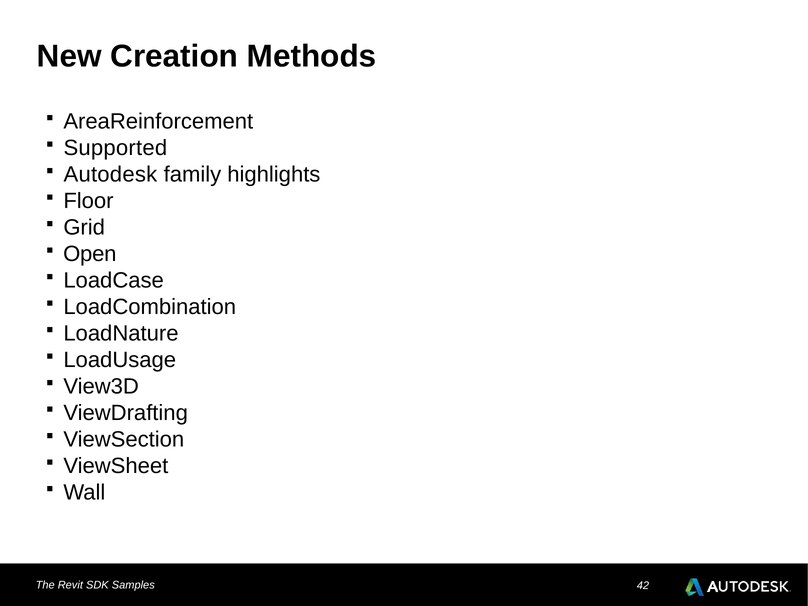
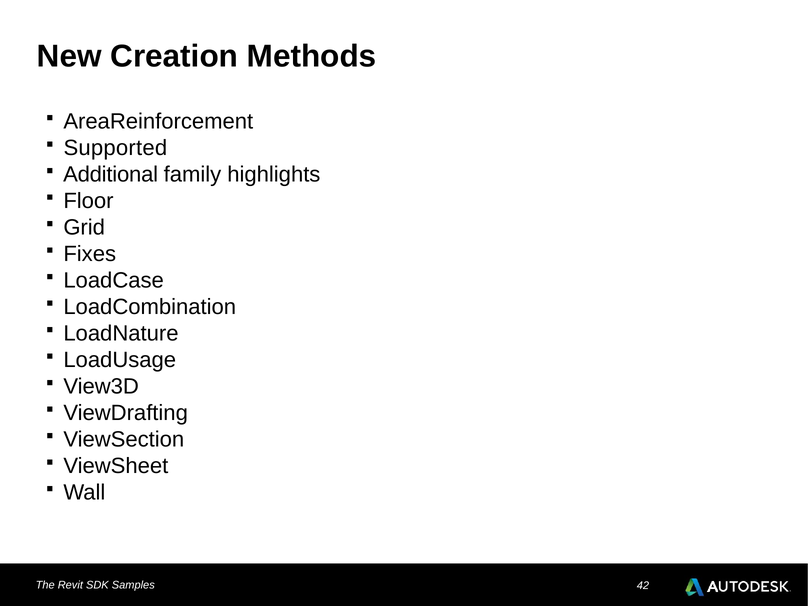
Autodesk: Autodesk -> Additional
Open: Open -> Fixes
